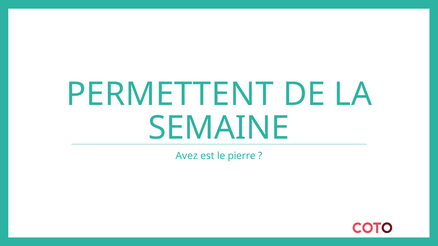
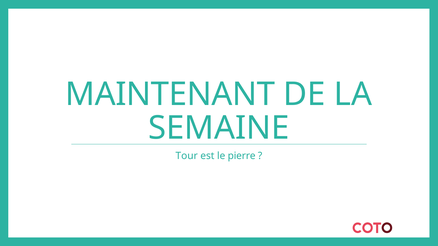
PERMETTENT: PERMETTENT -> MAINTENANT
Avez: Avez -> Tour
